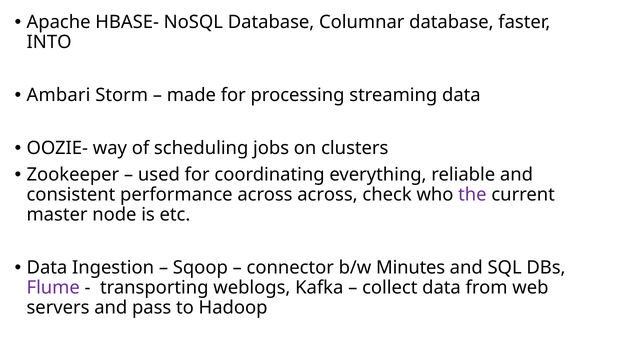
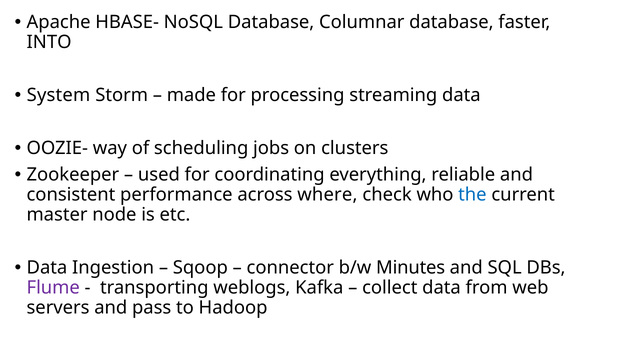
Ambari: Ambari -> System
across across: across -> where
the colour: purple -> blue
